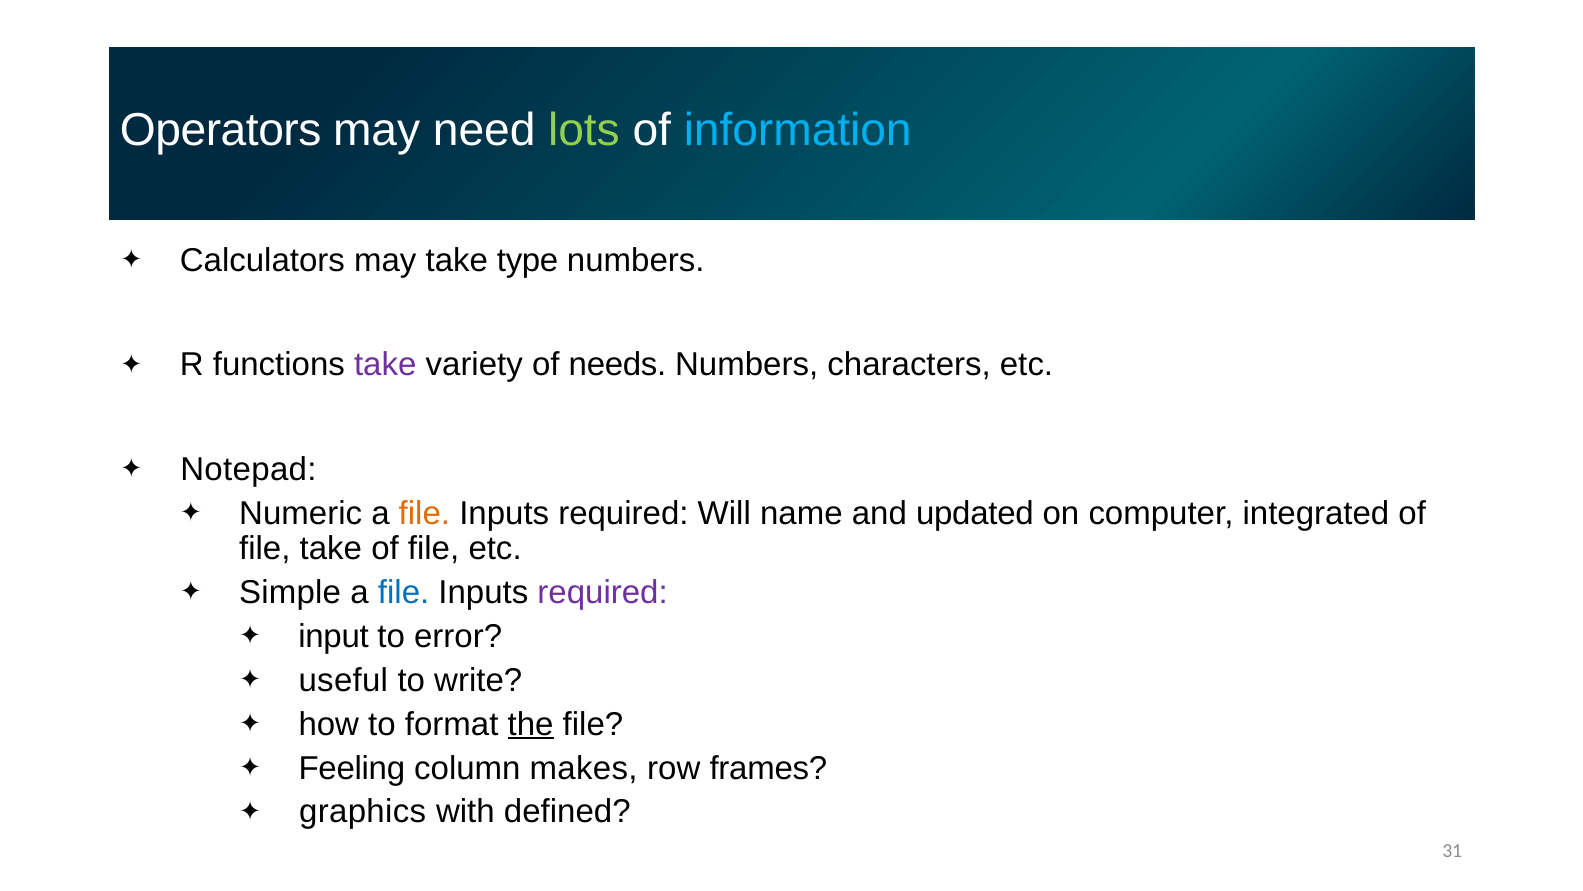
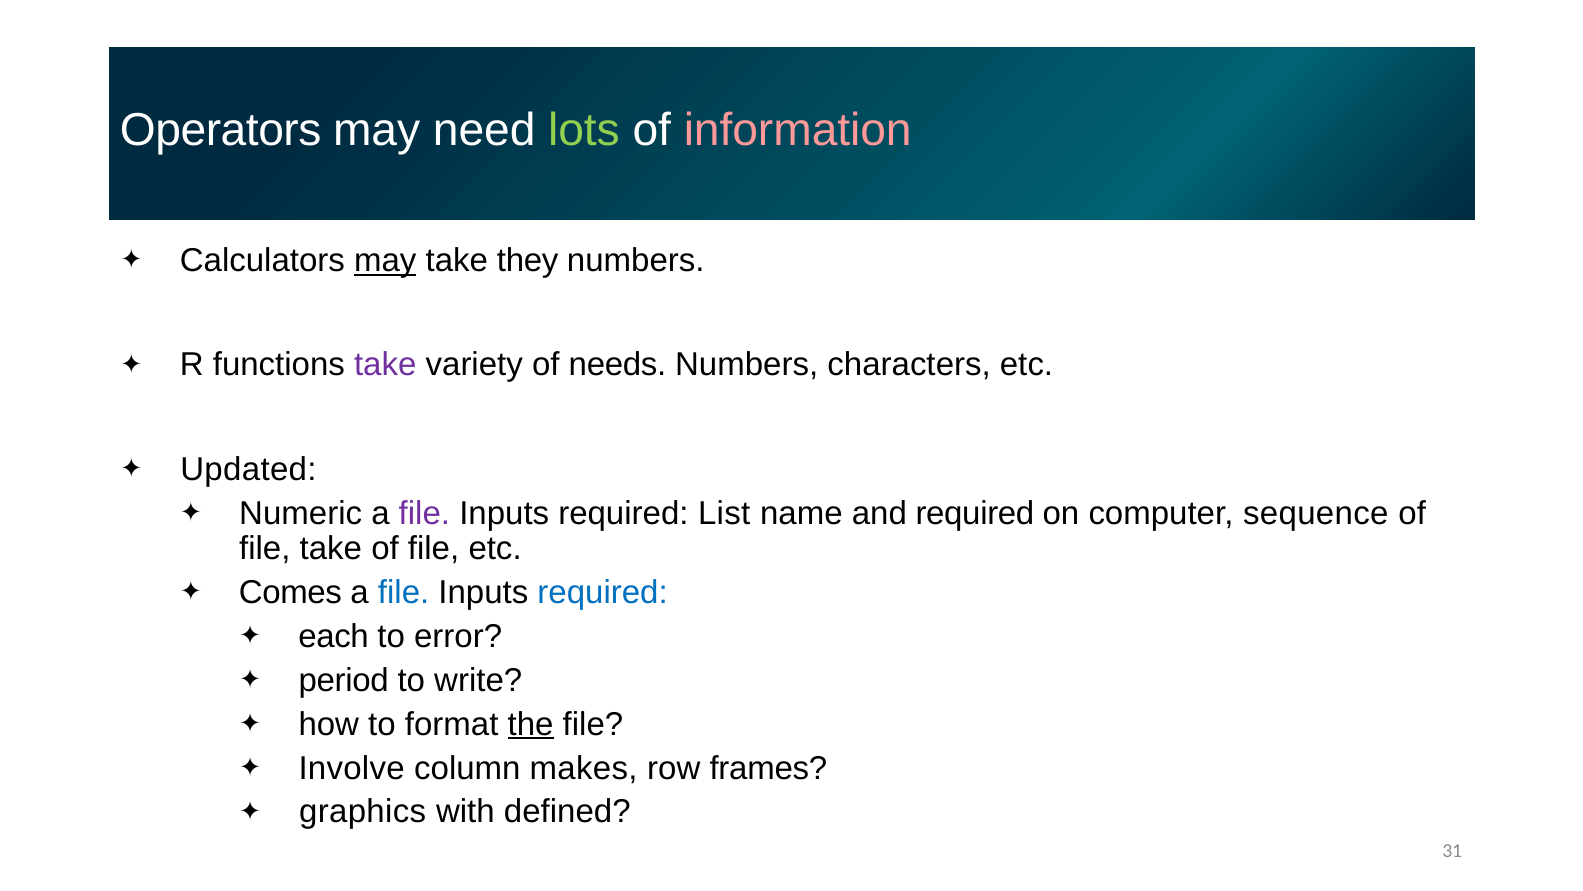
information colour: light blue -> pink
may at (385, 260) underline: none -> present
type: type -> they
Notepad: Notepad -> Updated
file at (424, 513) colour: orange -> purple
Will: Will -> List
and updated: updated -> required
integrated: integrated -> sequence
Simple: Simple -> Comes
required at (603, 592) colour: purple -> blue
input: input -> each
useful: useful -> period
Feeling: Feeling -> Involve
